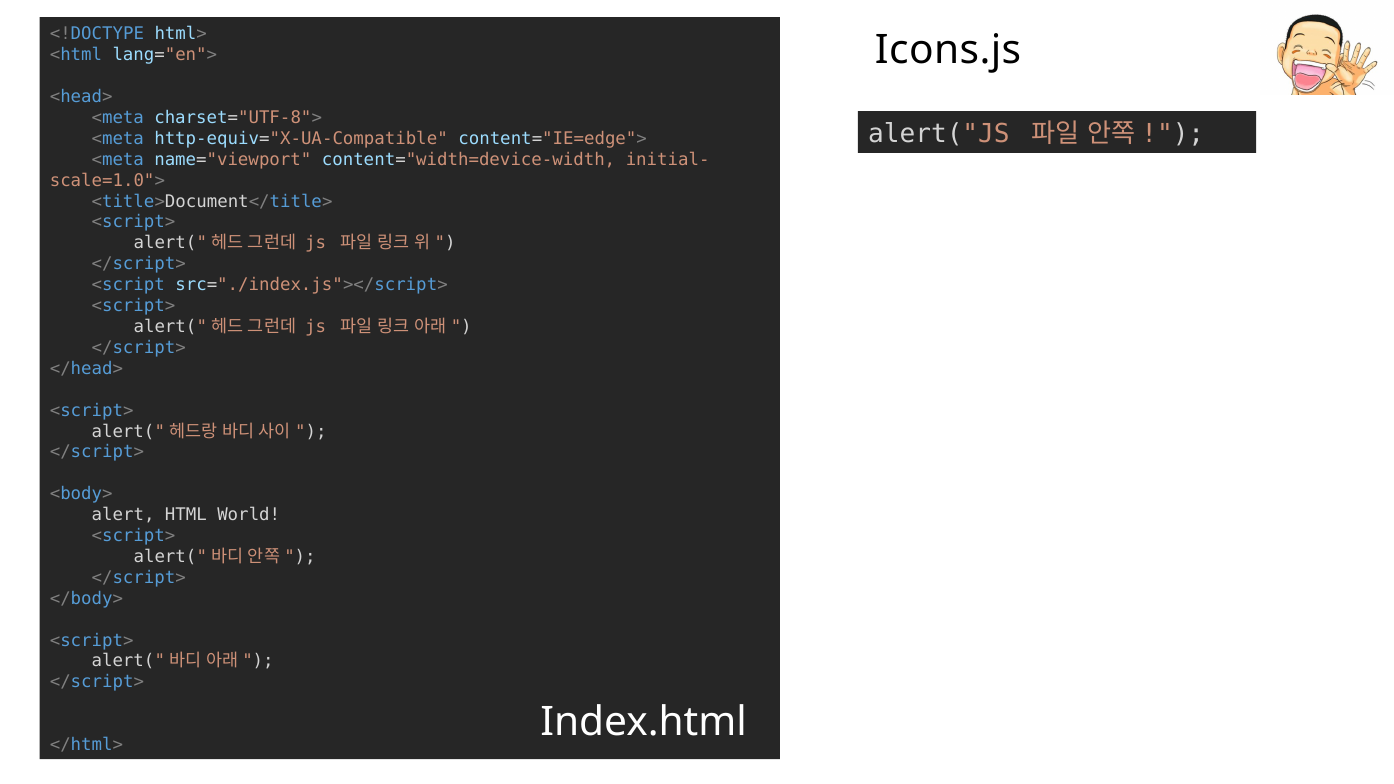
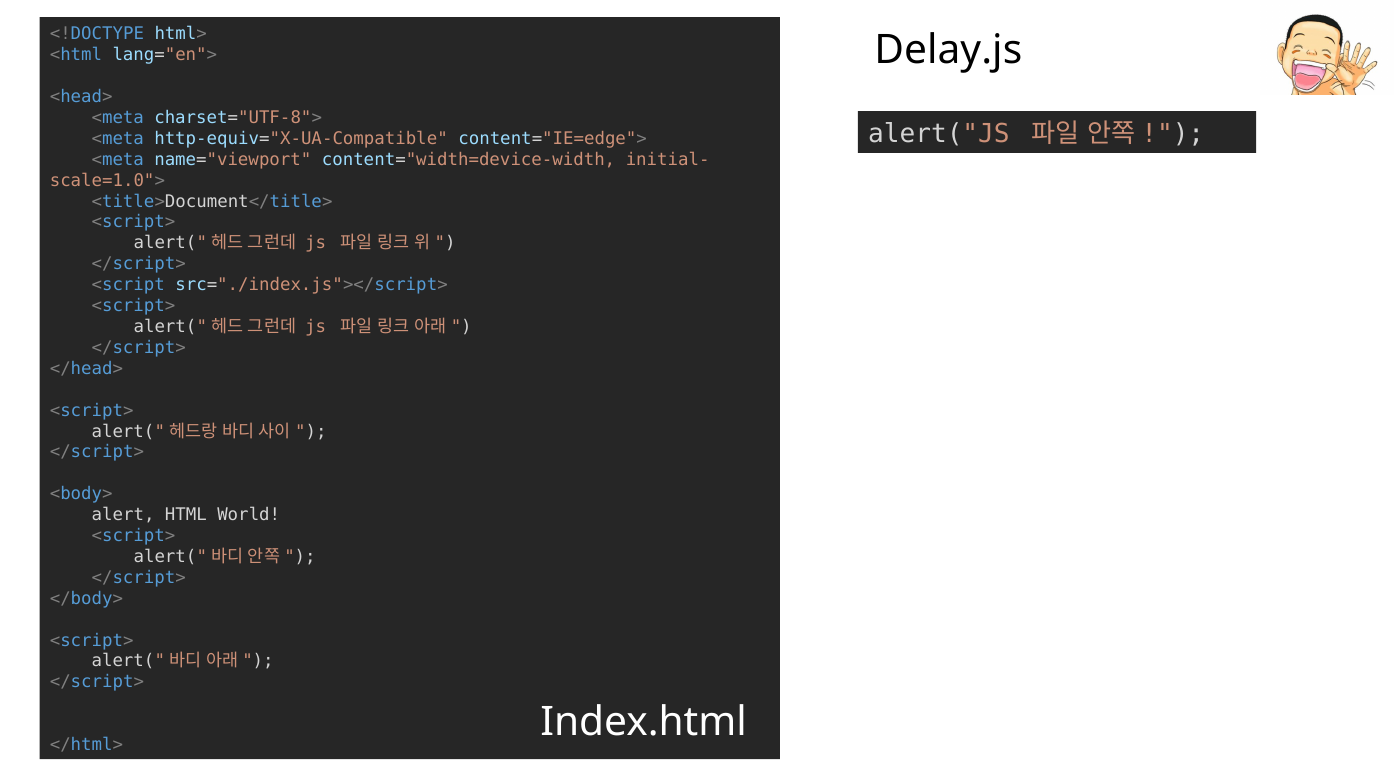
Icons.js: Icons.js -> Delay.js
